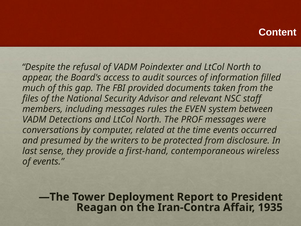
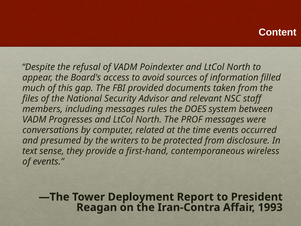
audit: audit -> avoid
EVEN: EVEN -> DOES
Detections: Detections -> Progresses
last: last -> text
1935: 1935 -> 1993
